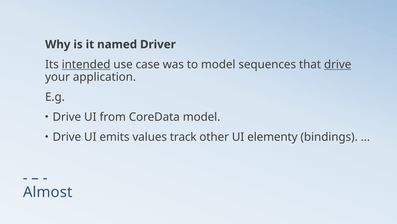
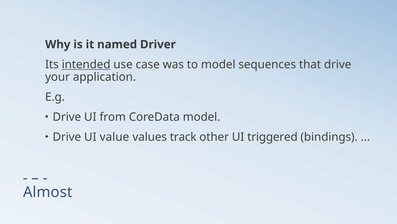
drive at (338, 64) underline: present -> none
emits: emits -> value
elementy: elementy -> triggered
